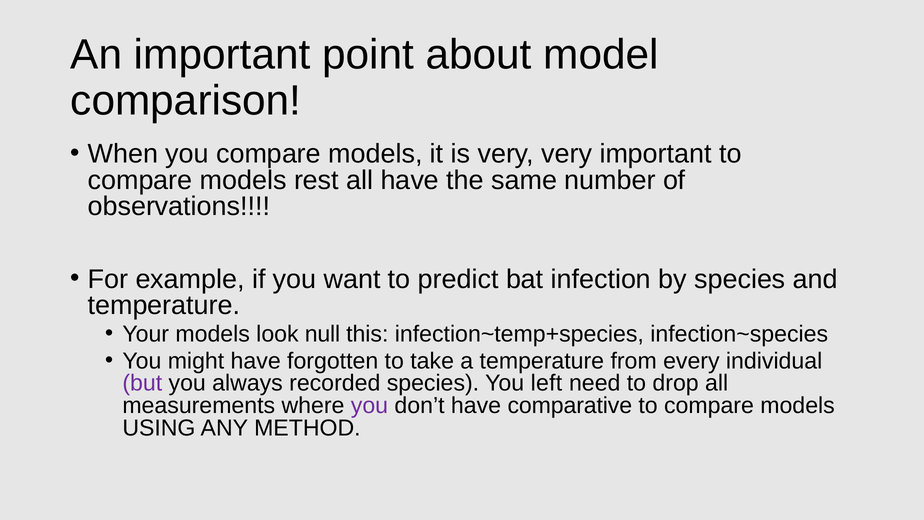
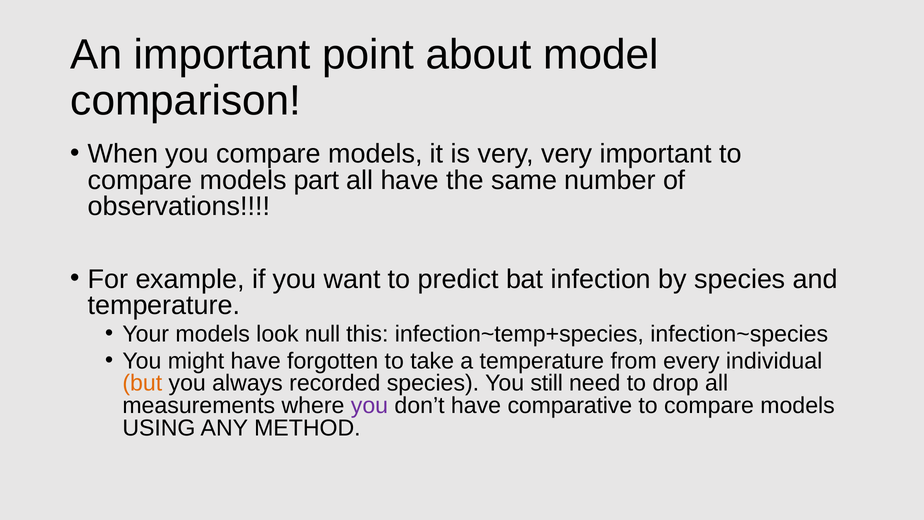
rest: rest -> part
but colour: purple -> orange
left: left -> still
